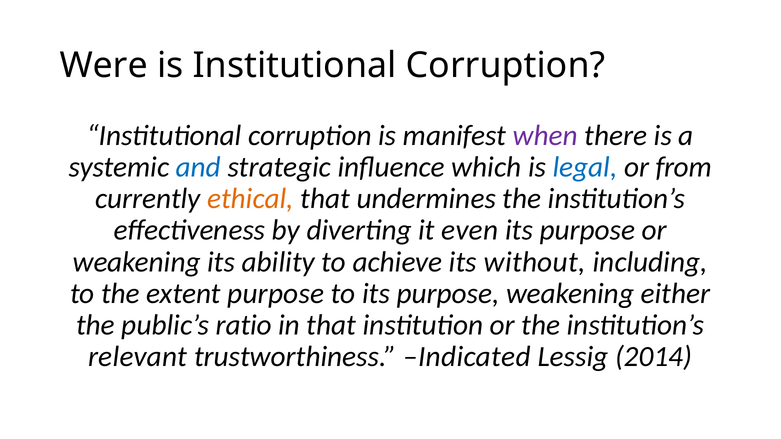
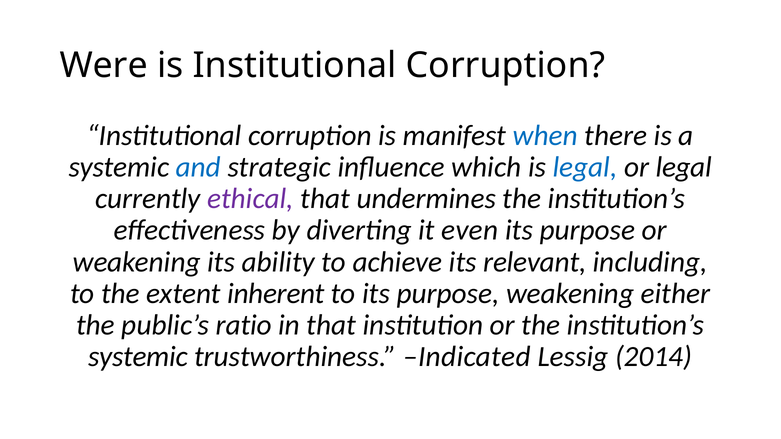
when colour: purple -> blue
or from: from -> legal
ethical colour: orange -> purple
without: without -> relevant
extent purpose: purpose -> inherent
relevant at (138, 357): relevant -> systemic
